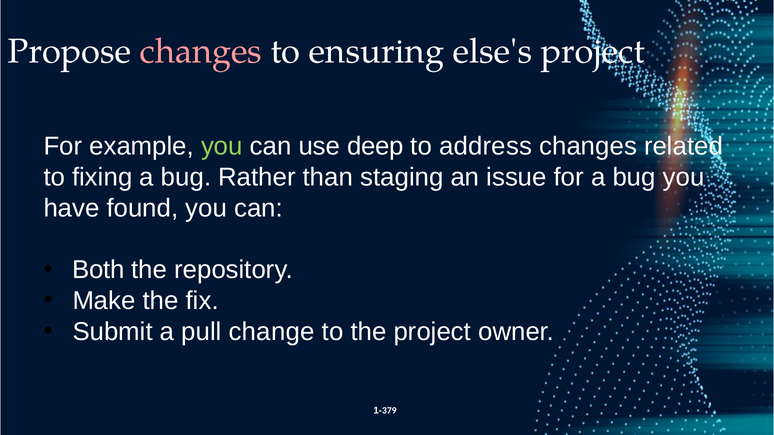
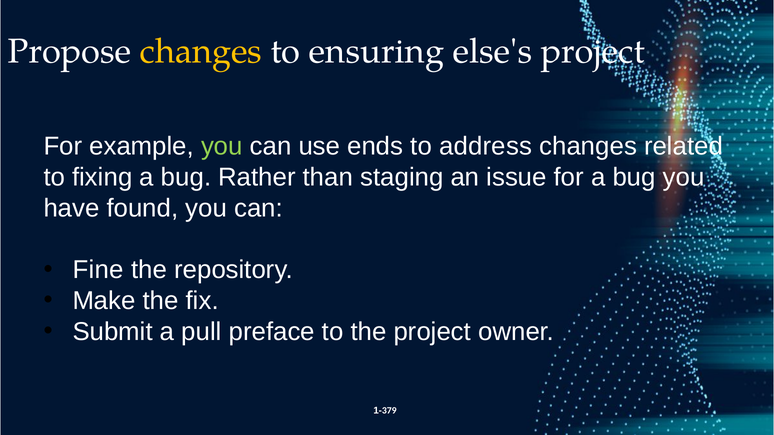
changes at (201, 51) colour: pink -> yellow
deep: deep -> ends
Both: Both -> Fine
change: change -> preface
